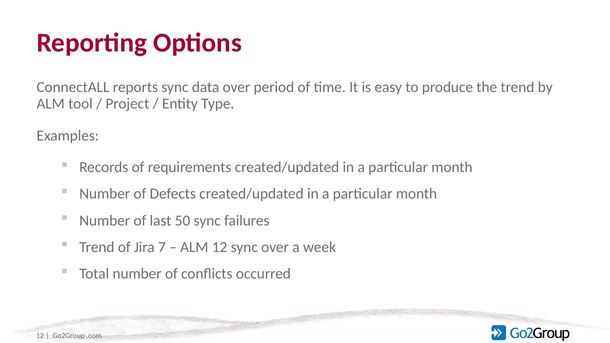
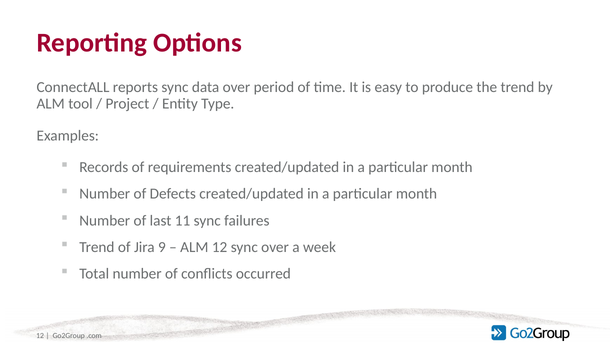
50: 50 -> 11
7: 7 -> 9
